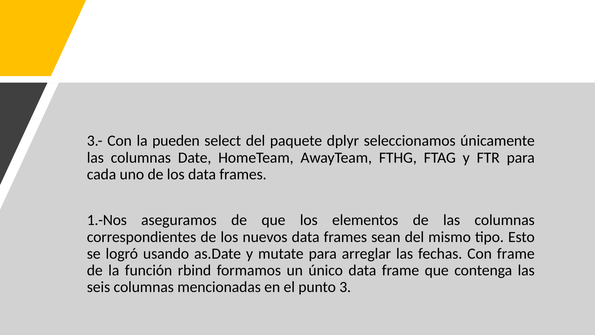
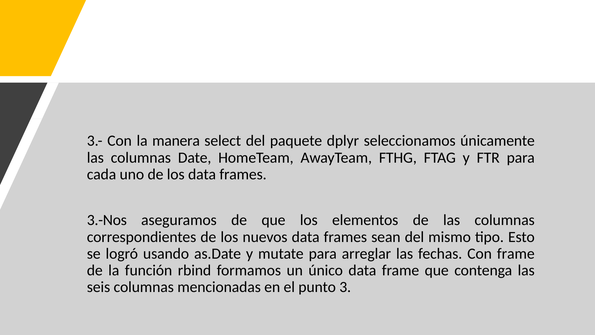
pueden: pueden -> manera
1.-Nos: 1.-Nos -> 3.-Nos
